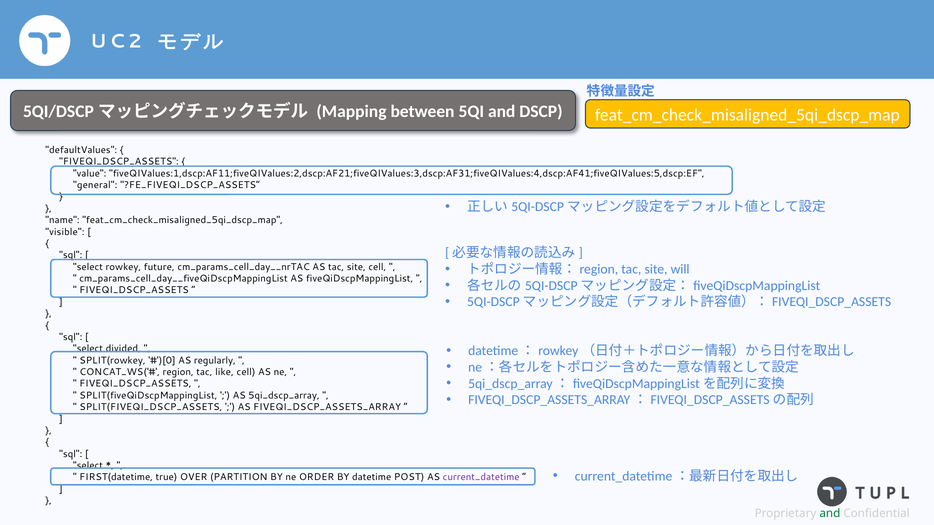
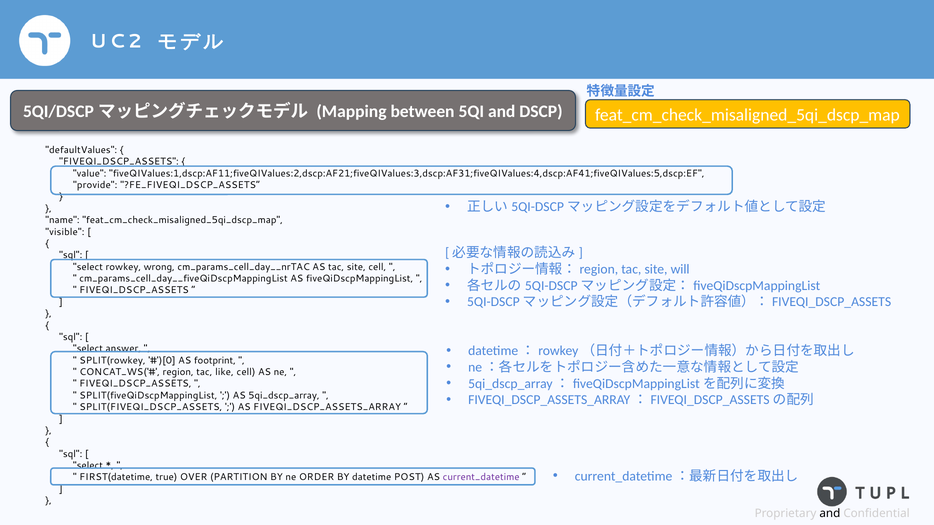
general: general -> provide
future: future -> wrong
divided: divided -> answer
regularly: regularly -> footprint
and at (830, 514) colour: green -> black
